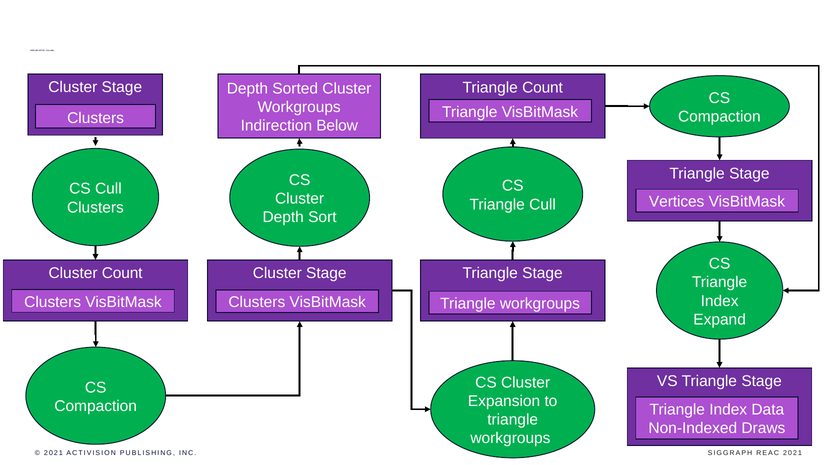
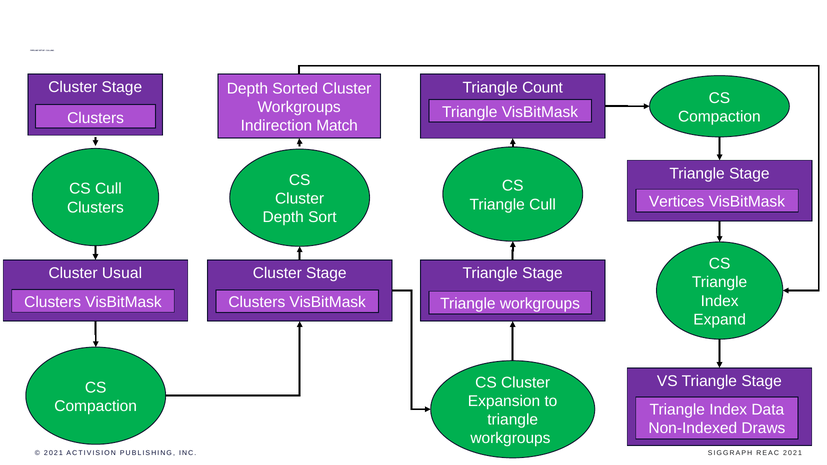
Below: Below -> Match
Cluster Count: Count -> Usual
